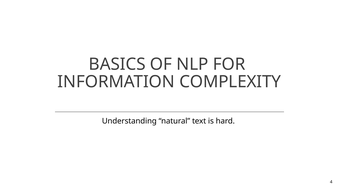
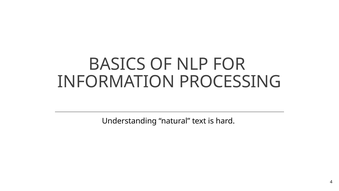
COMPLEXITY: COMPLEXITY -> PROCESSING
